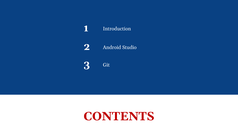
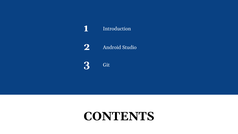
CONTENTS colour: red -> black
